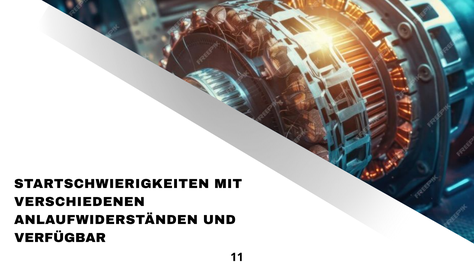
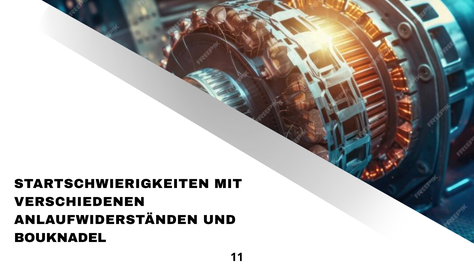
VERFÜGBAR: VERFÜGBAR -> BOUKNADEL
